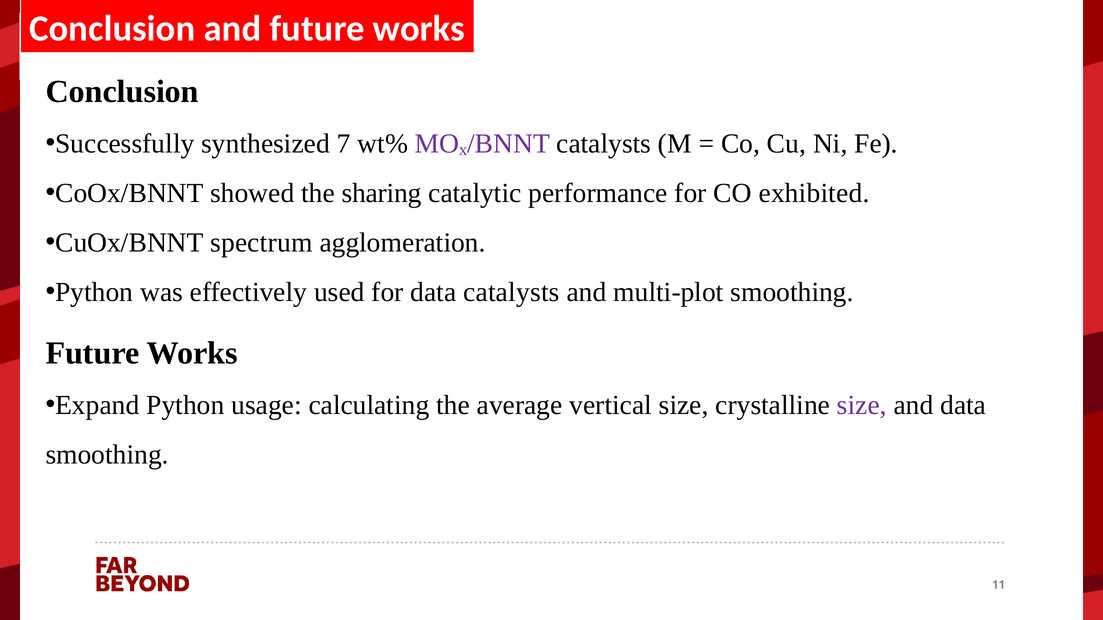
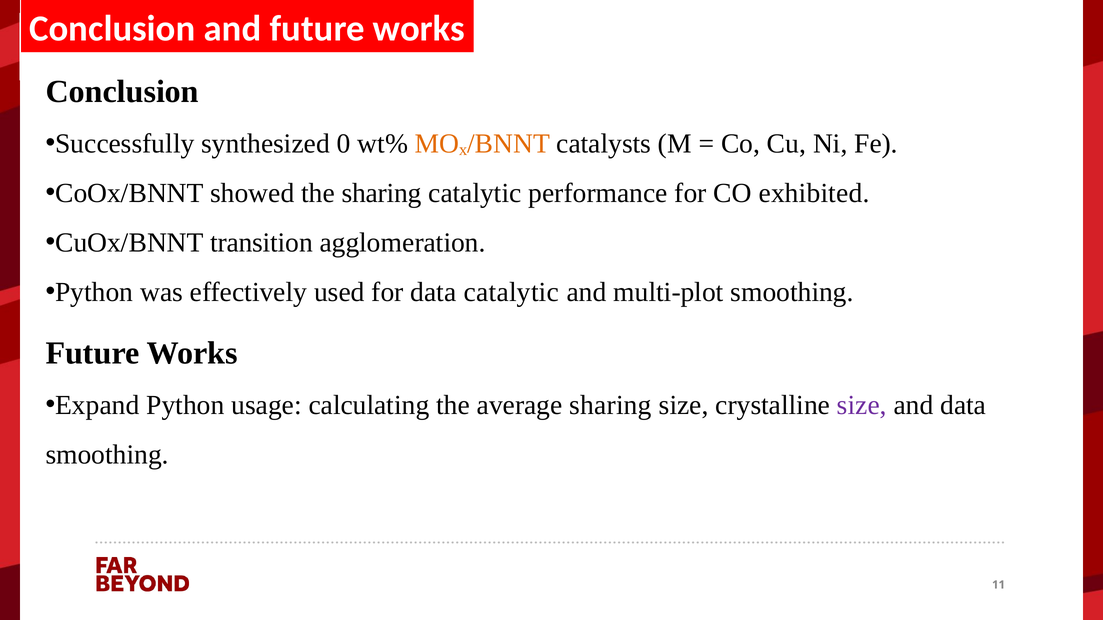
7: 7 -> 0
MOₓ/BNNT colour: purple -> orange
spectrum: spectrum -> transition
data catalysts: catalysts -> catalytic
average vertical: vertical -> sharing
